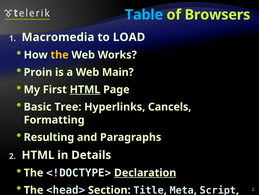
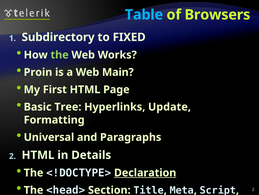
Macromedia: Macromedia -> Subdirectory
LOAD: LOAD -> FIXED
the at (60, 55) colour: yellow -> light green
HTML at (85, 89) underline: present -> none
Cancels: Cancels -> Update
Resulting: Resulting -> Universal
